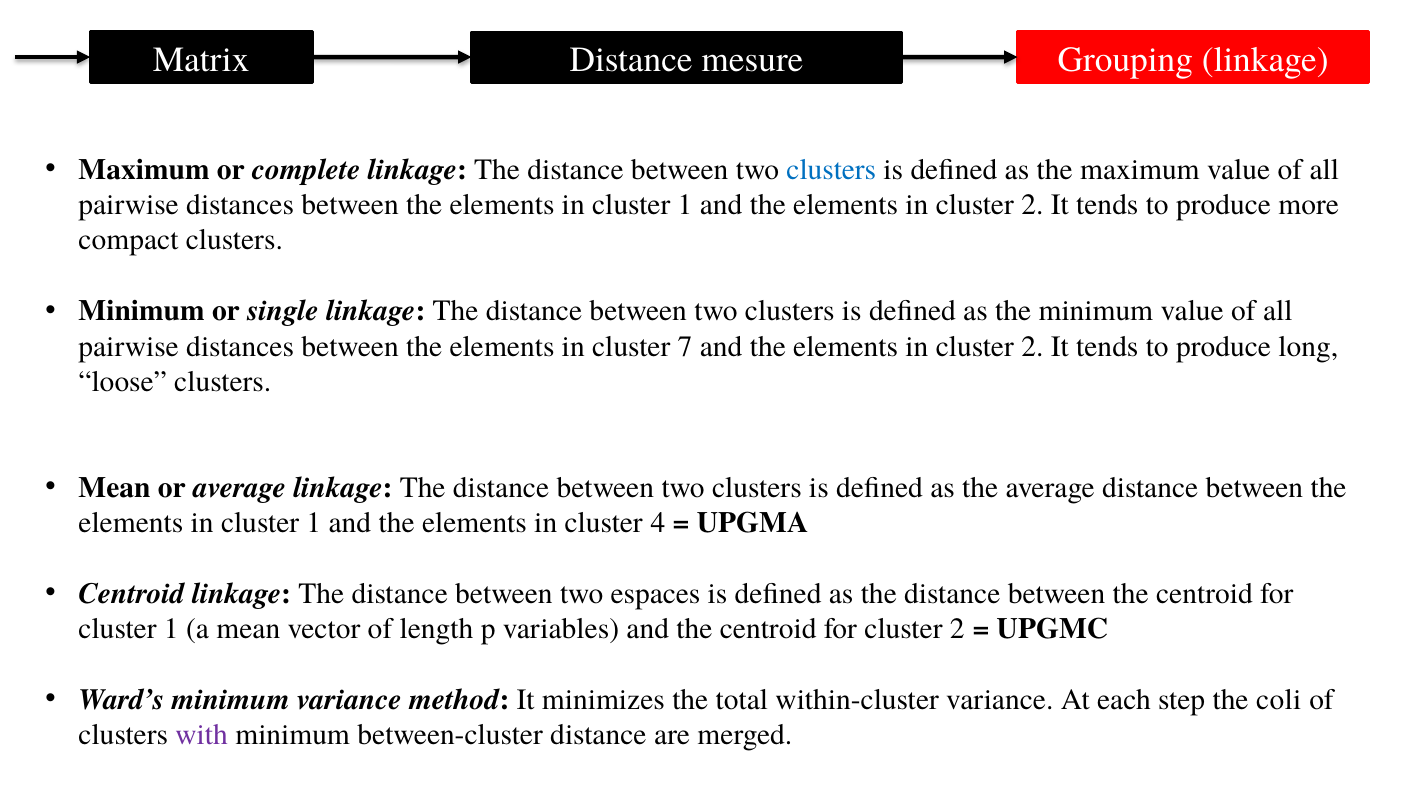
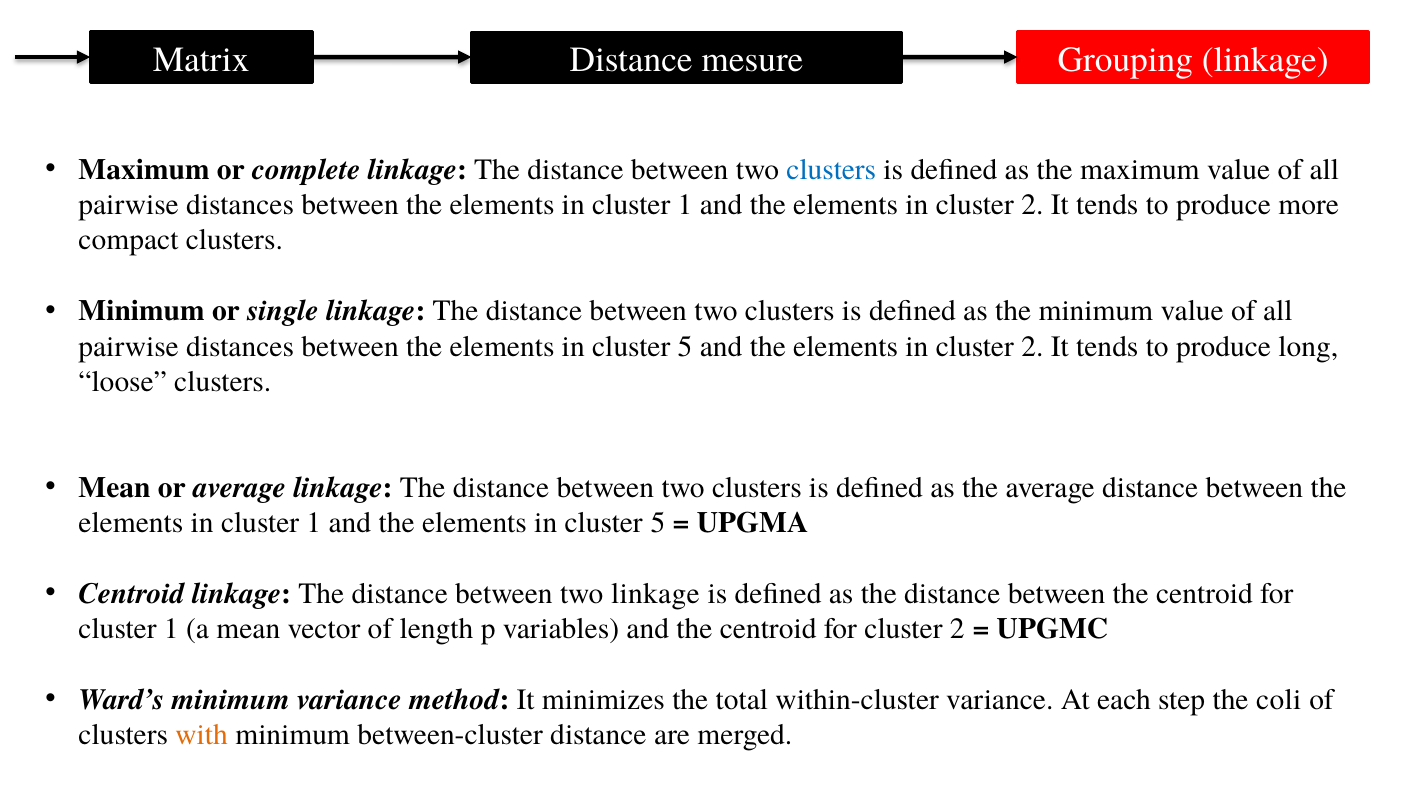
7 at (685, 346): 7 -> 5
4 at (658, 523): 4 -> 5
two espaces: espaces -> linkage
with colour: purple -> orange
